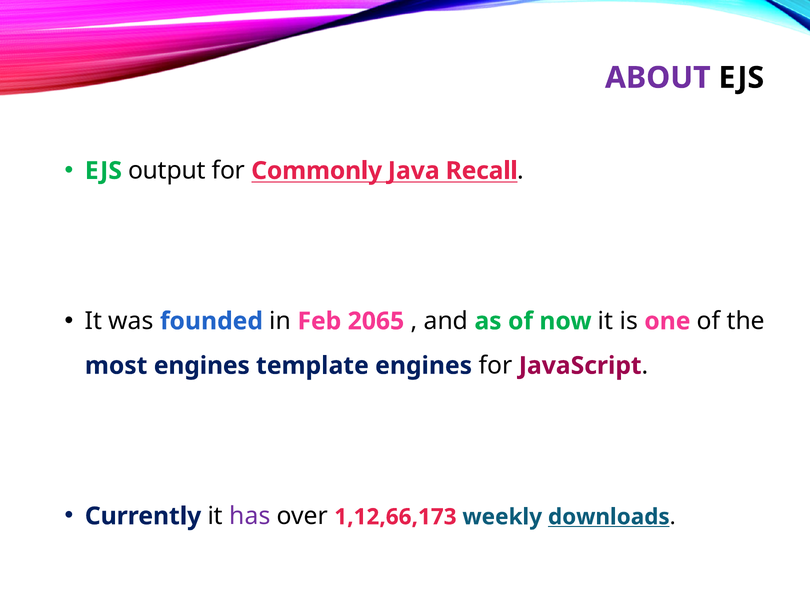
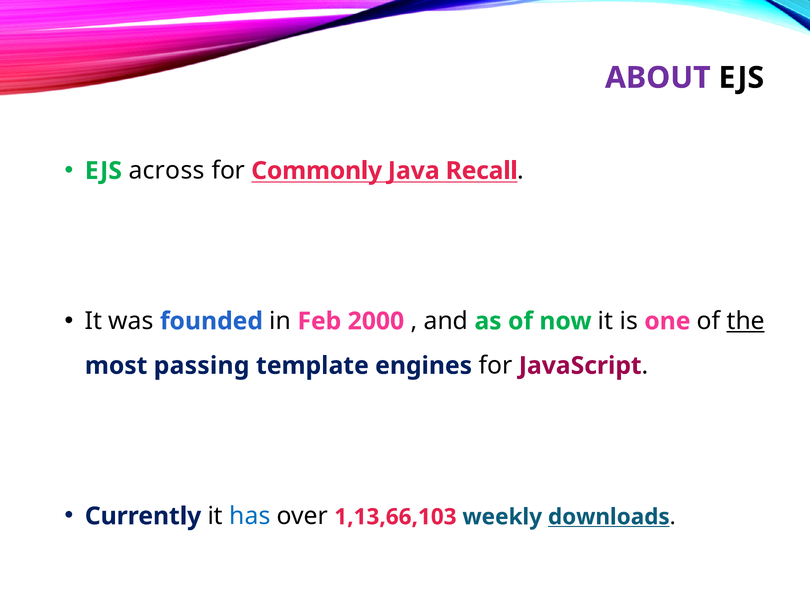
output: output -> across
2065: 2065 -> 2000
the underline: none -> present
most engines: engines -> passing
has colour: purple -> blue
1,12,66,173: 1,12,66,173 -> 1,13,66,103
